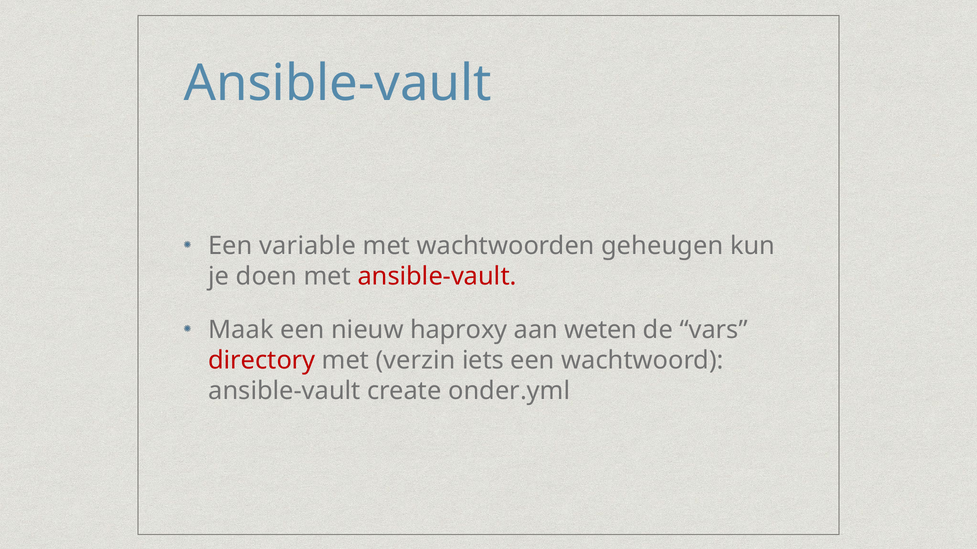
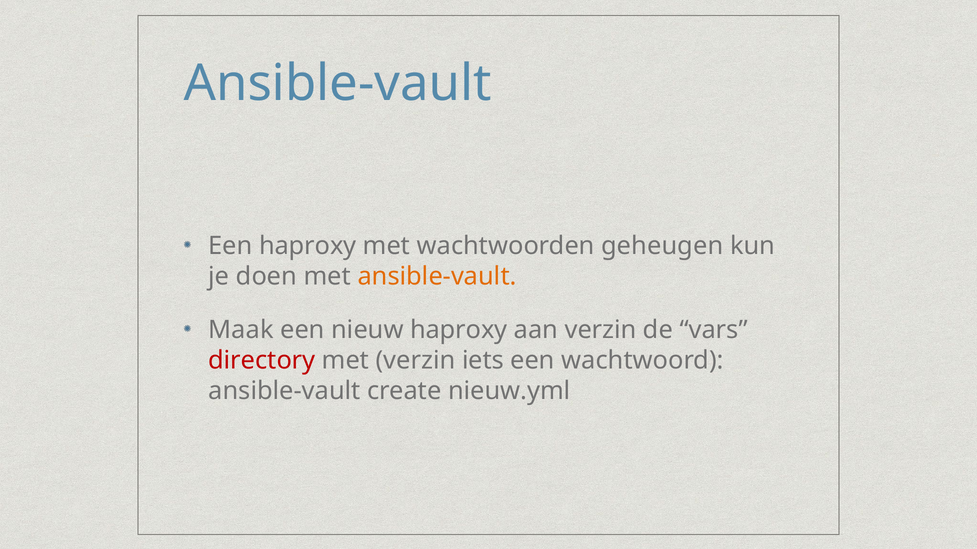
Een variable: variable -> haproxy
ansible-vault at (437, 277) colour: red -> orange
aan weten: weten -> verzin
onder.yml: onder.yml -> nieuw.yml
